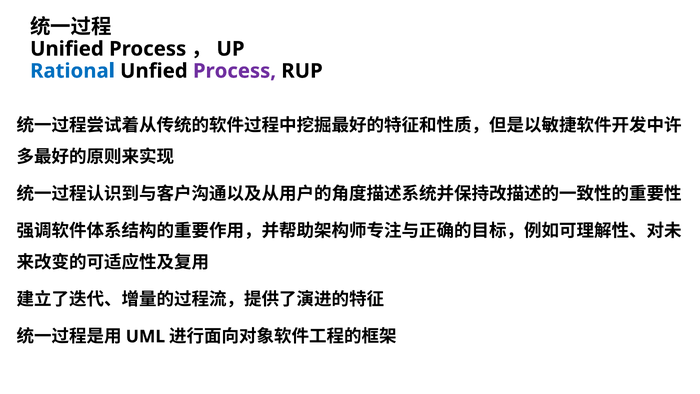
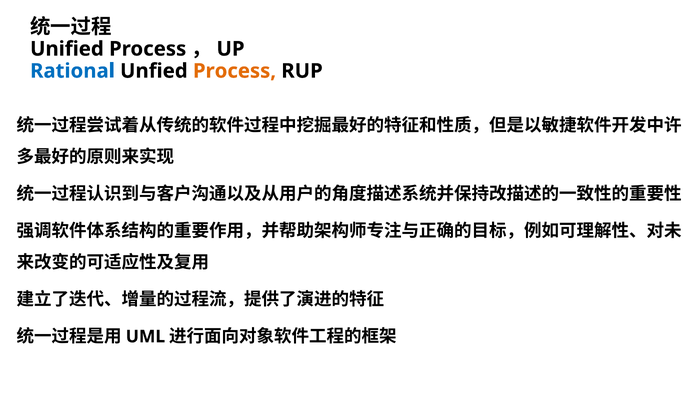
Process at (235, 71) colour: purple -> orange
